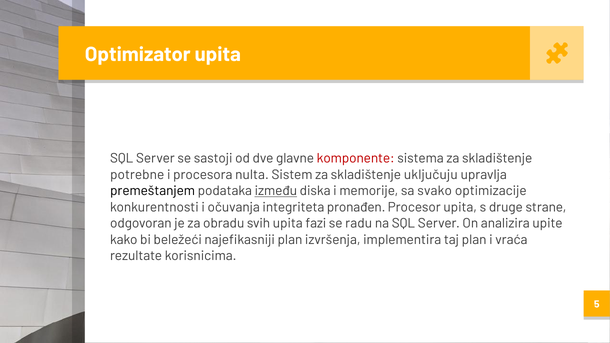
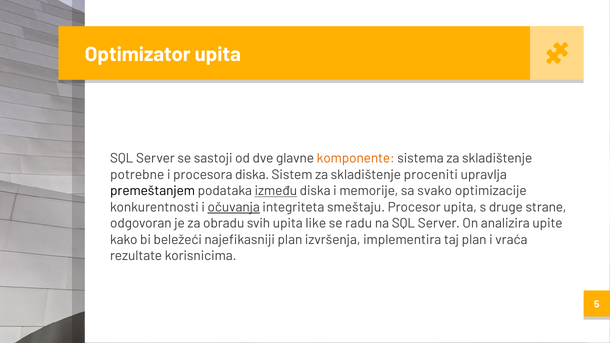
komponente colour: red -> orange
procesora nulta: nulta -> diska
uključuju: uključuju -> proceniti
očuvanja underline: none -> present
pronađen: pronađen -> smeštaju
fazi: fazi -> like
